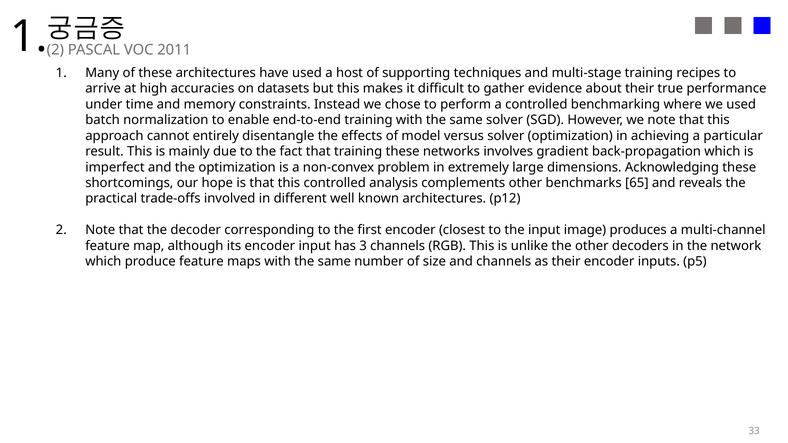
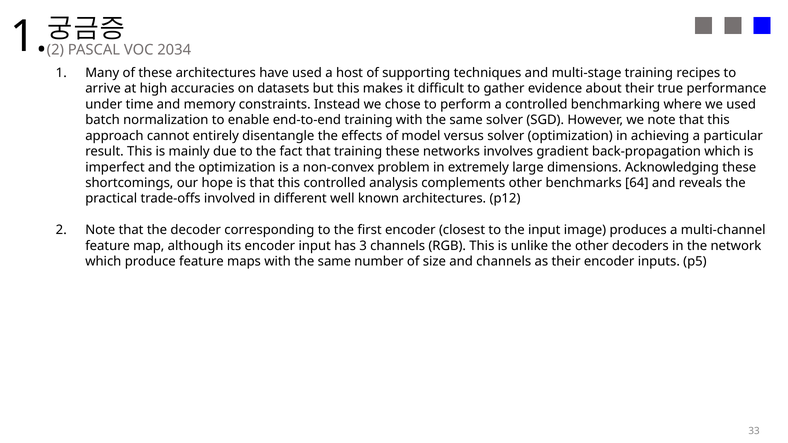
2011: 2011 -> 2034
65: 65 -> 64
